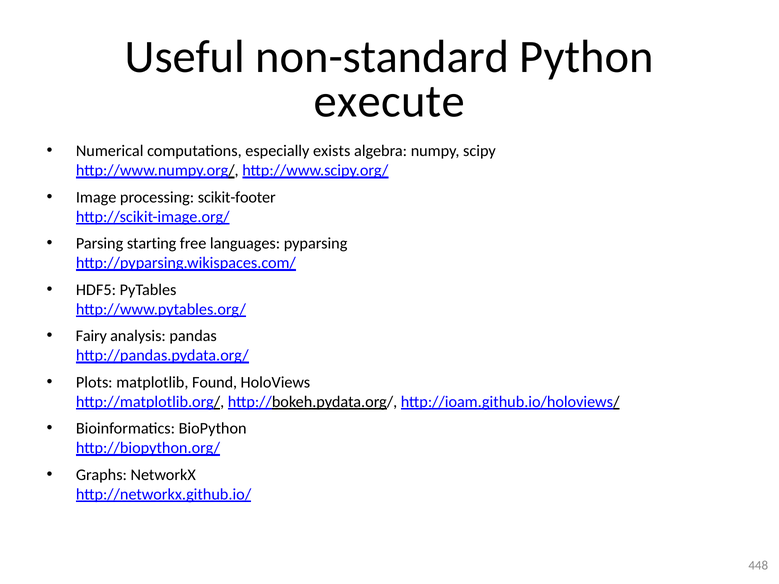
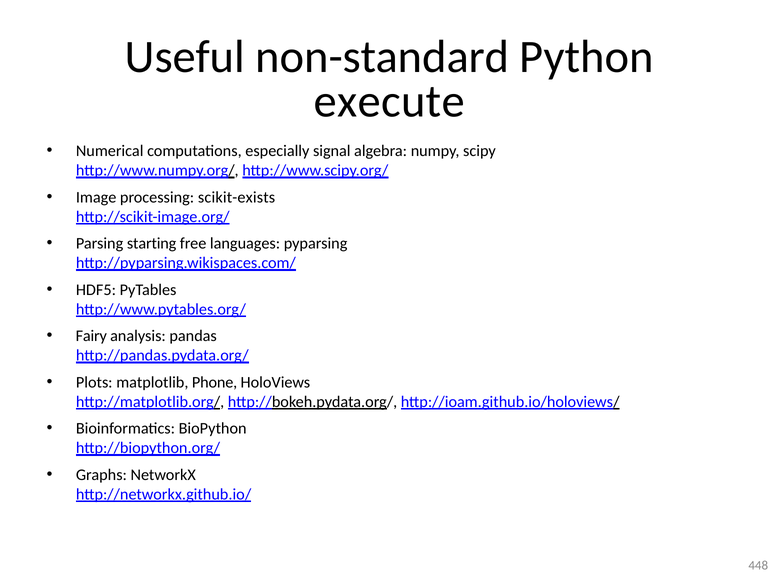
exists: exists -> signal
scikit-footer: scikit-footer -> scikit-exists
Found: Found -> Phone
